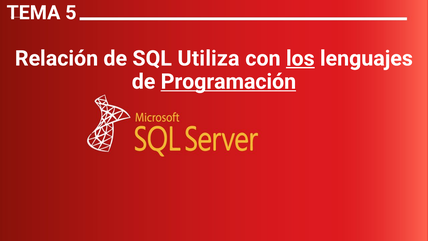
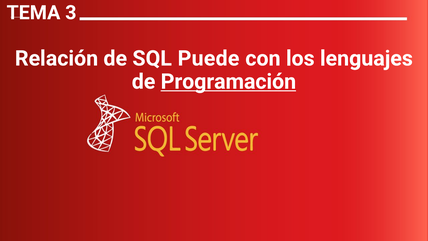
5: 5 -> 3
Utiliza: Utiliza -> Puede
los underline: present -> none
